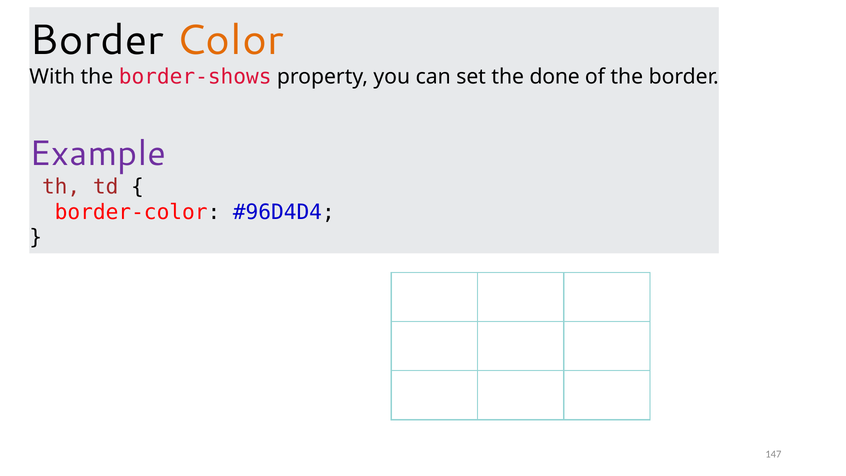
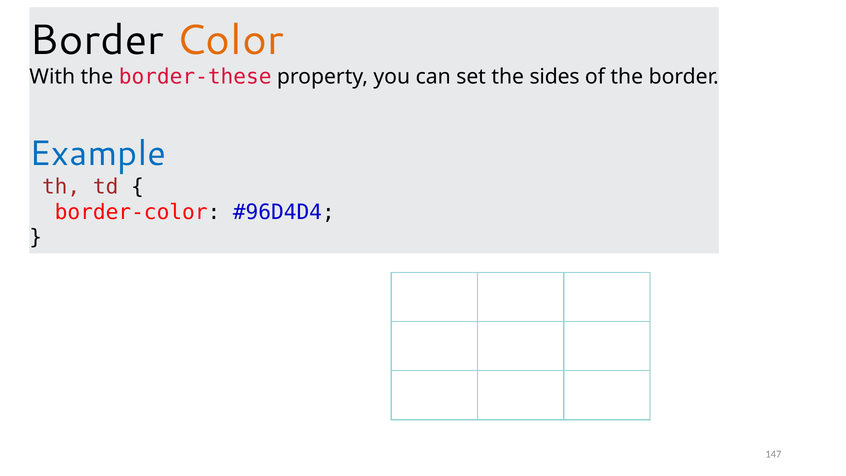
border-shows: border-shows -> border-these
done: done -> sides
Example colour: purple -> blue
